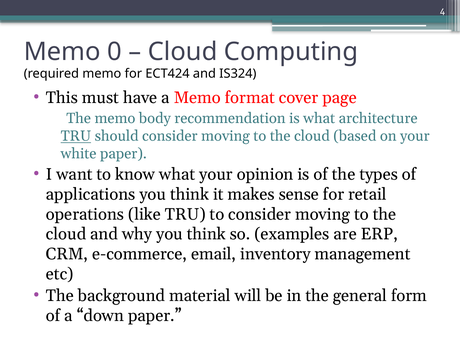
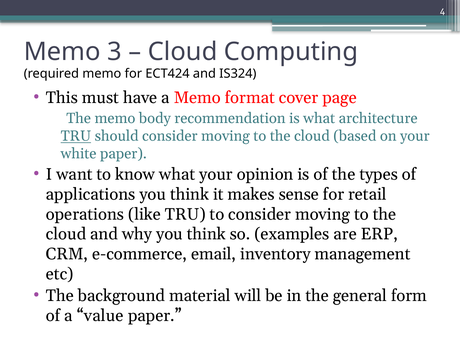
0: 0 -> 3
down: down -> value
